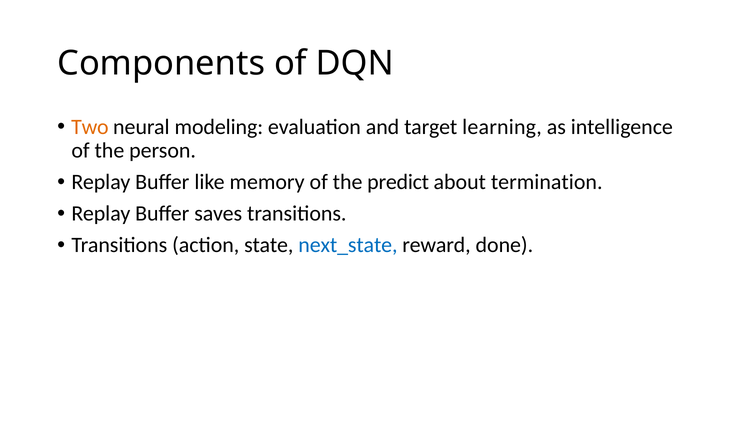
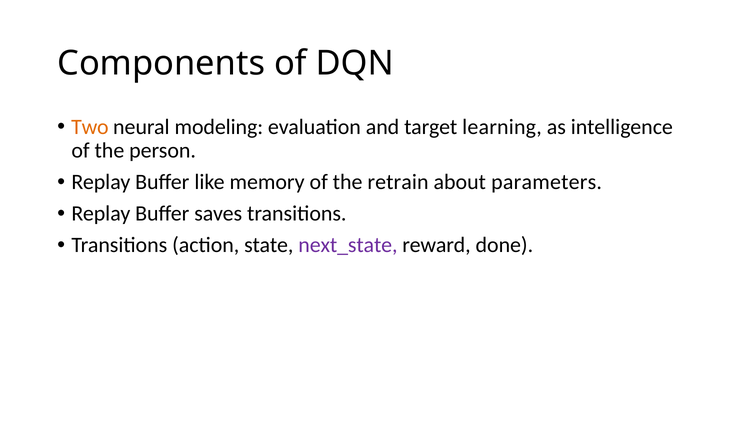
predict: predict -> retrain
termination: termination -> parameters
next_state colour: blue -> purple
